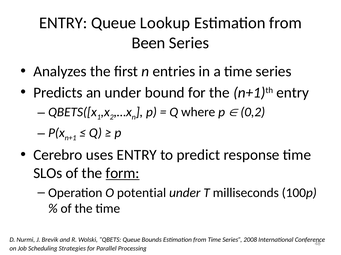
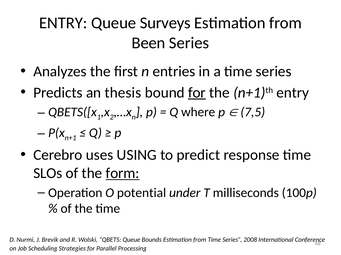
Lookup: Lookup -> Surveys
an under: under -> thesis
for at (197, 93) underline: none -> present
0,2: 0,2 -> 7,5
uses ENTRY: ENTRY -> USING
